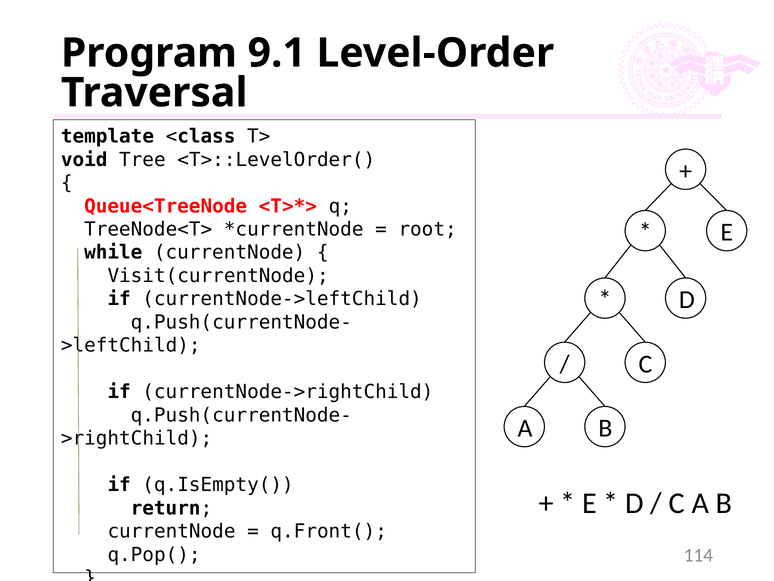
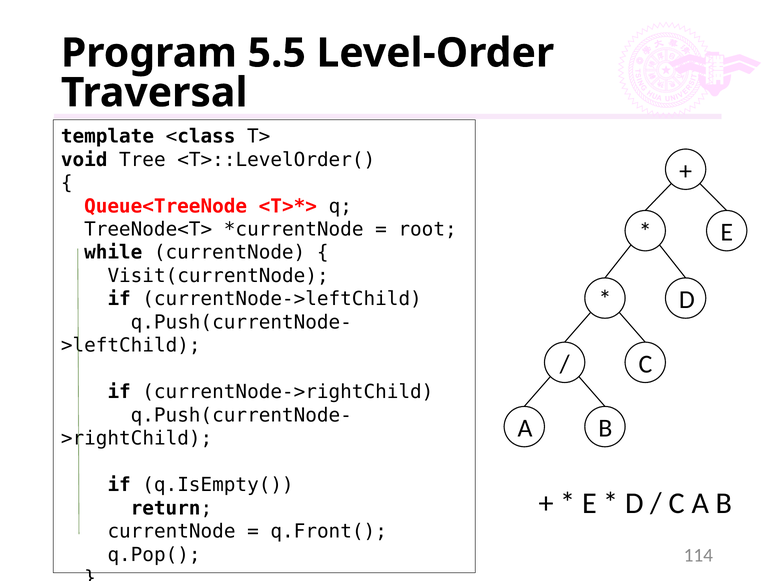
9.1: 9.1 -> 5.5
